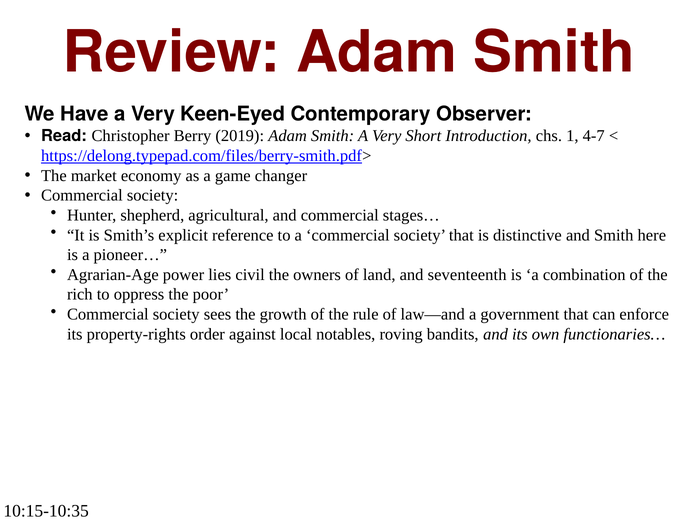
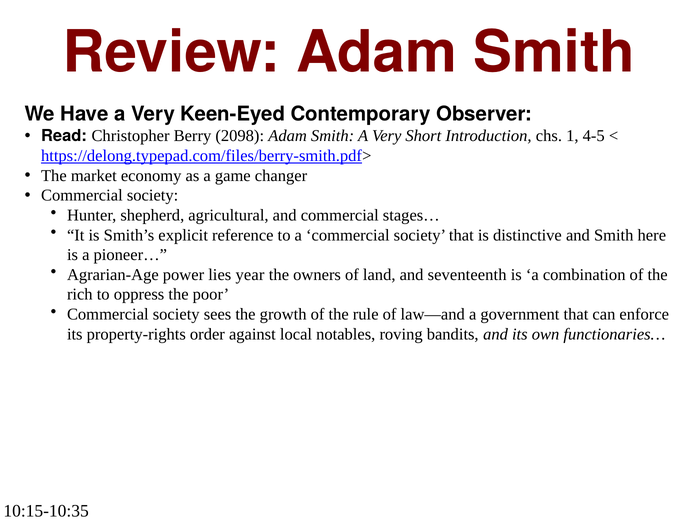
2019: 2019 -> 2098
4-7: 4-7 -> 4-5
civil: civil -> year
